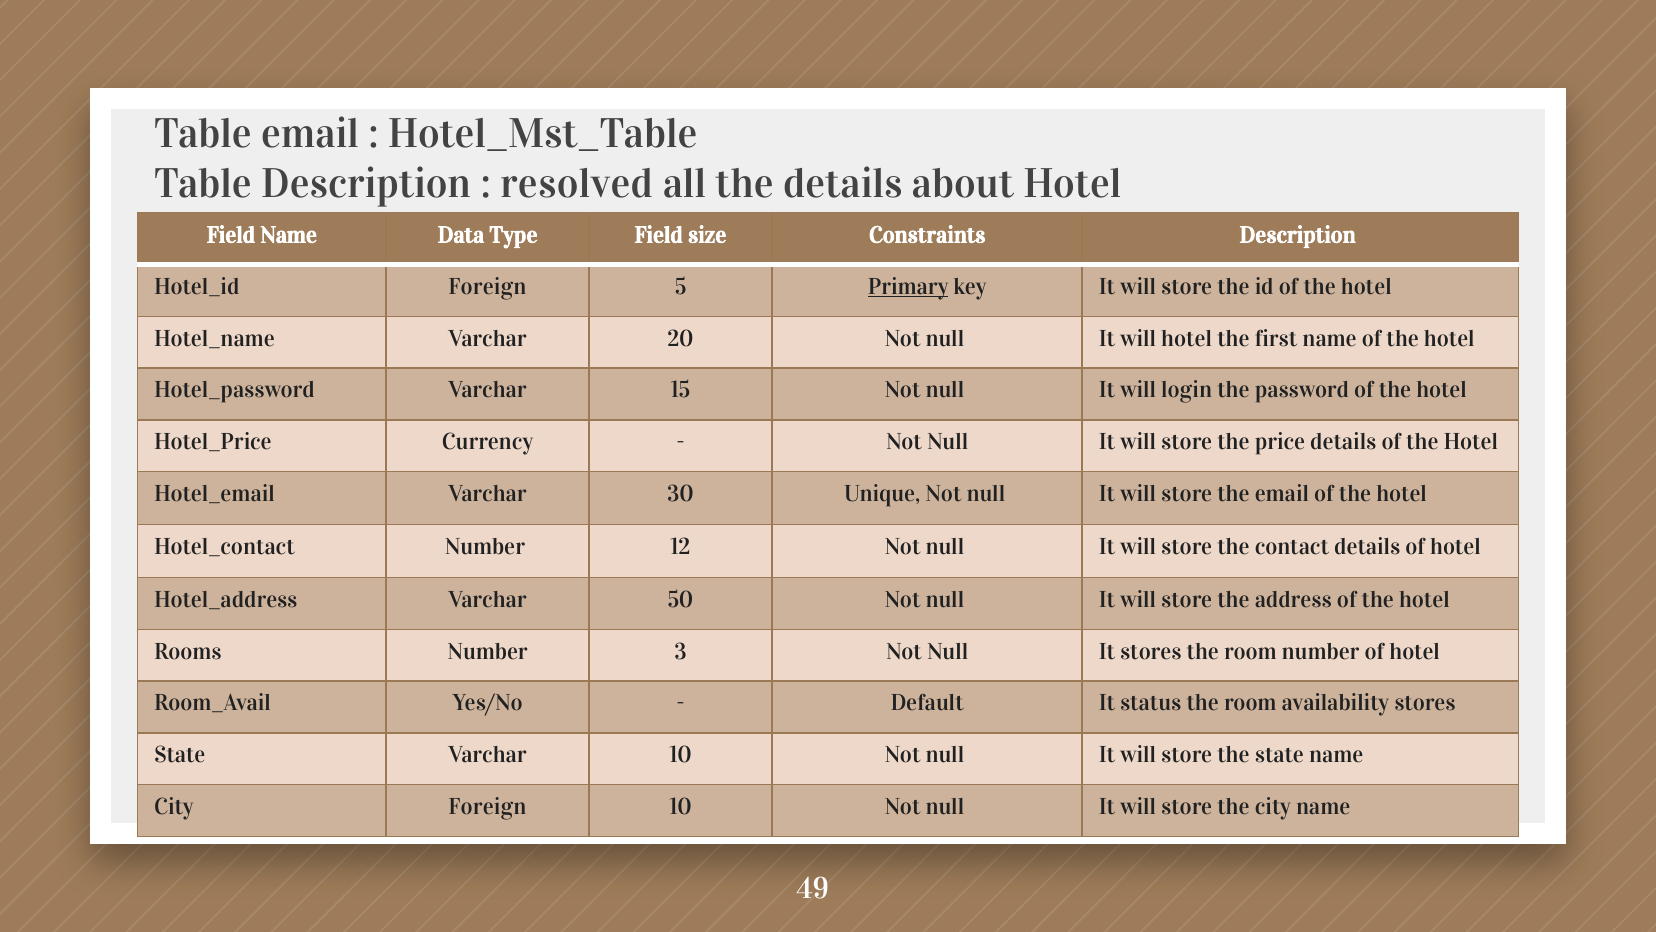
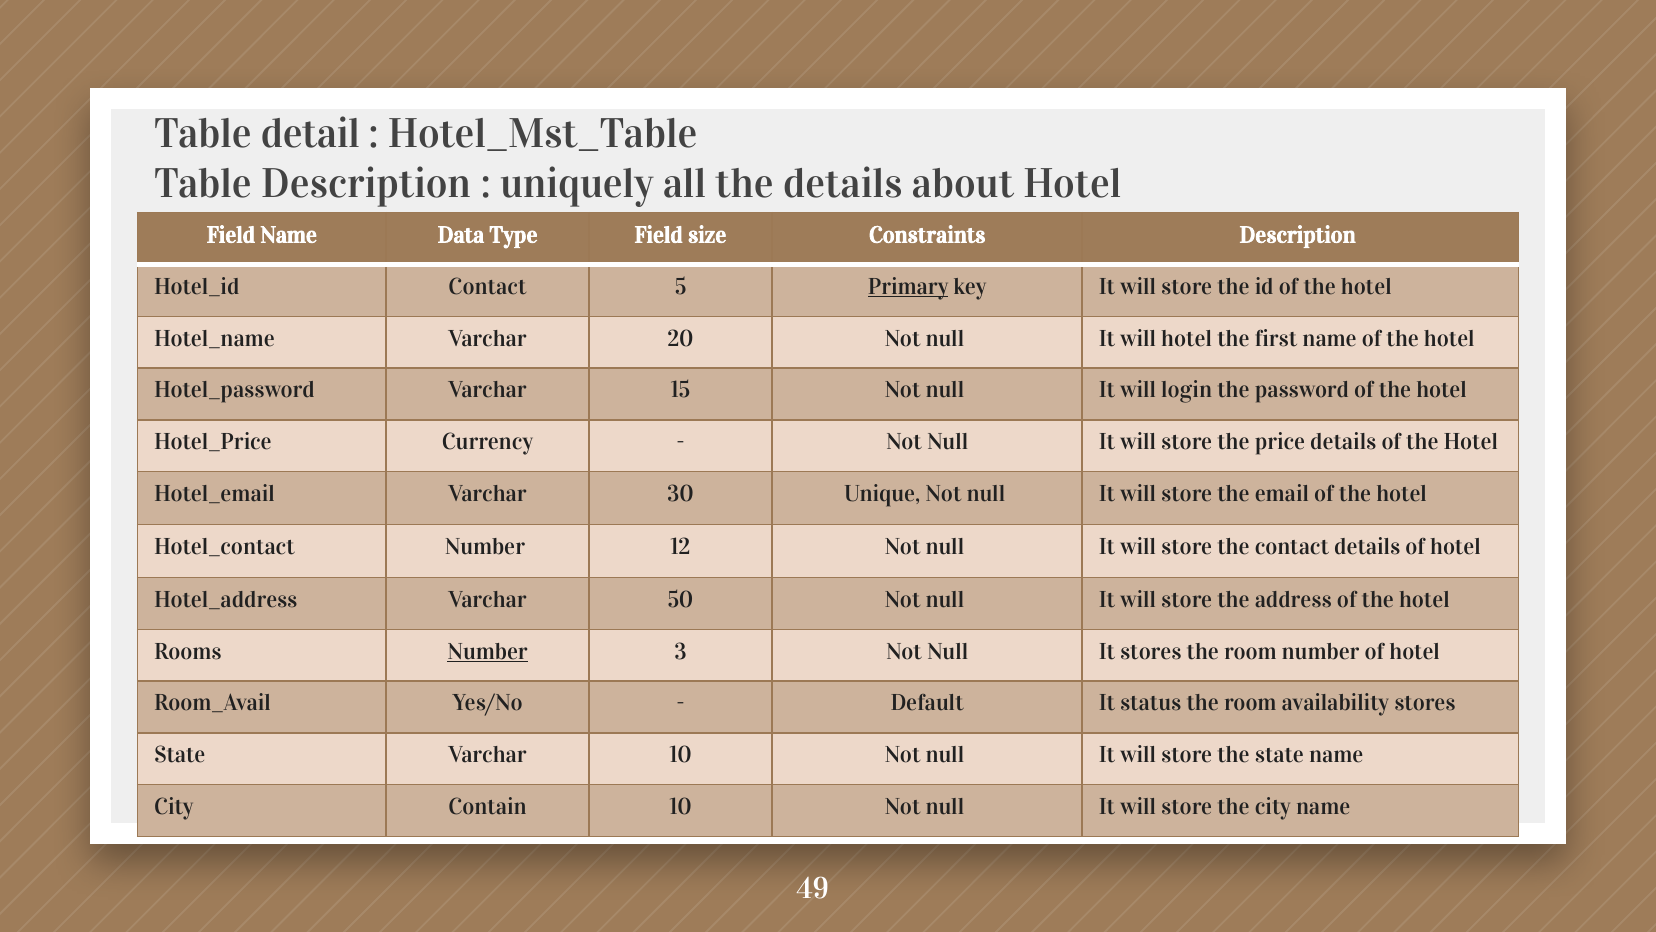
Table email: email -> detail
resolved: resolved -> uniquely
Foreign at (487, 287): Foreign -> Contact
Number at (488, 651) underline: none -> present
City Foreign: Foreign -> Contain
